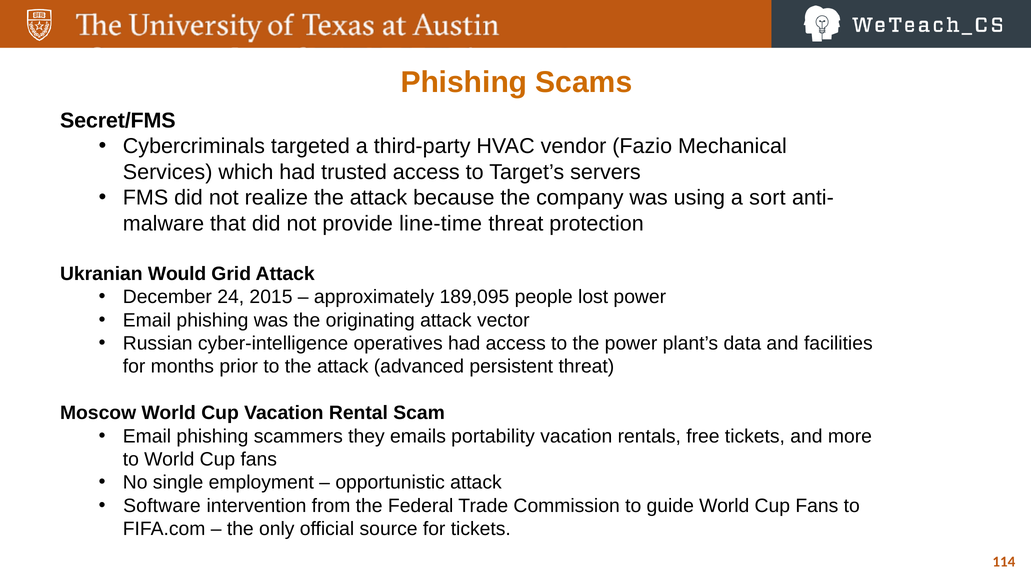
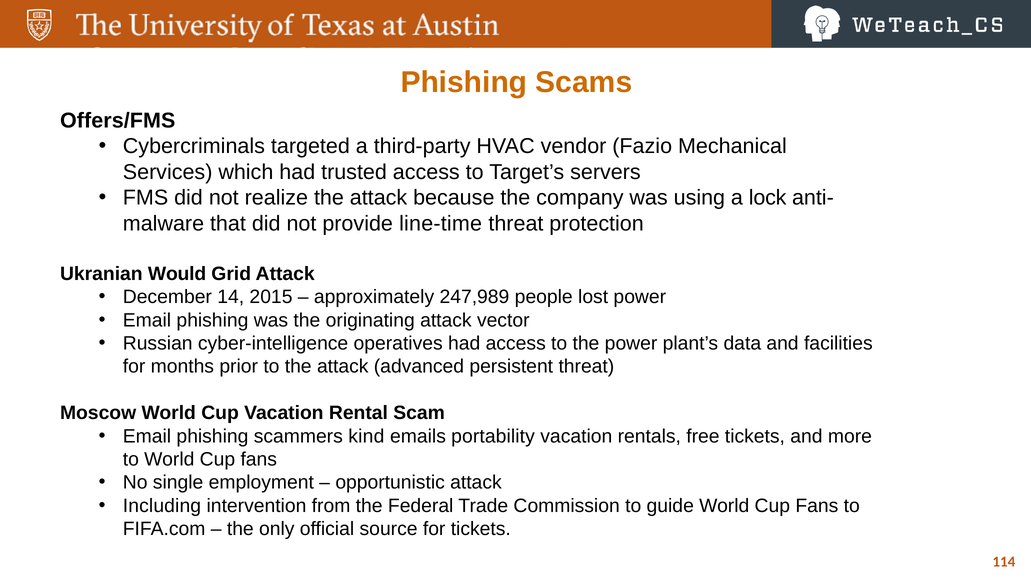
Secret/FMS: Secret/FMS -> Offers/FMS
sort: sort -> lock
24: 24 -> 14
189,095: 189,095 -> 247,989
they: they -> kind
Software: Software -> Including
